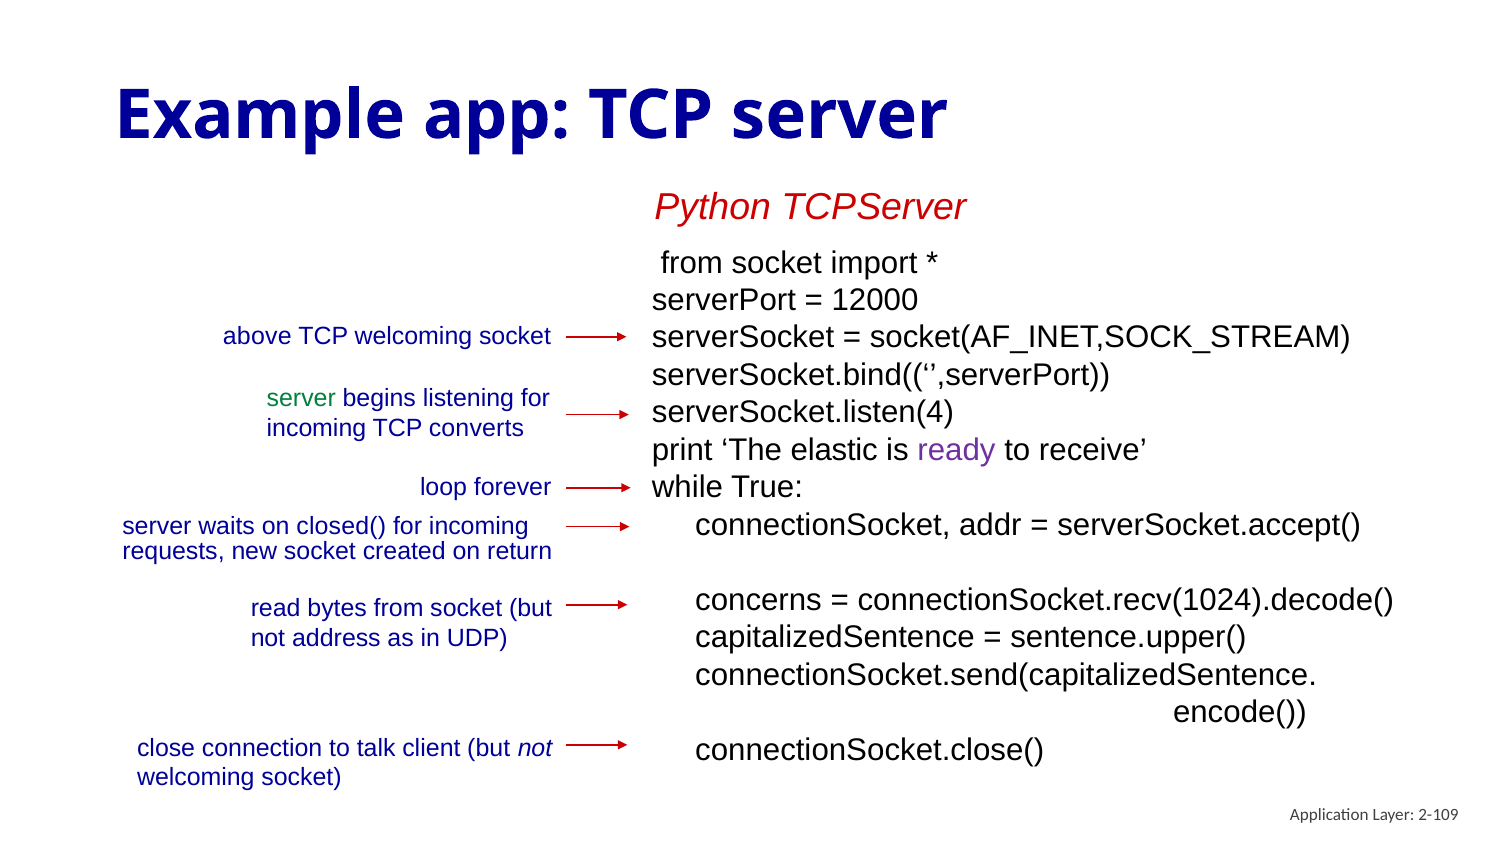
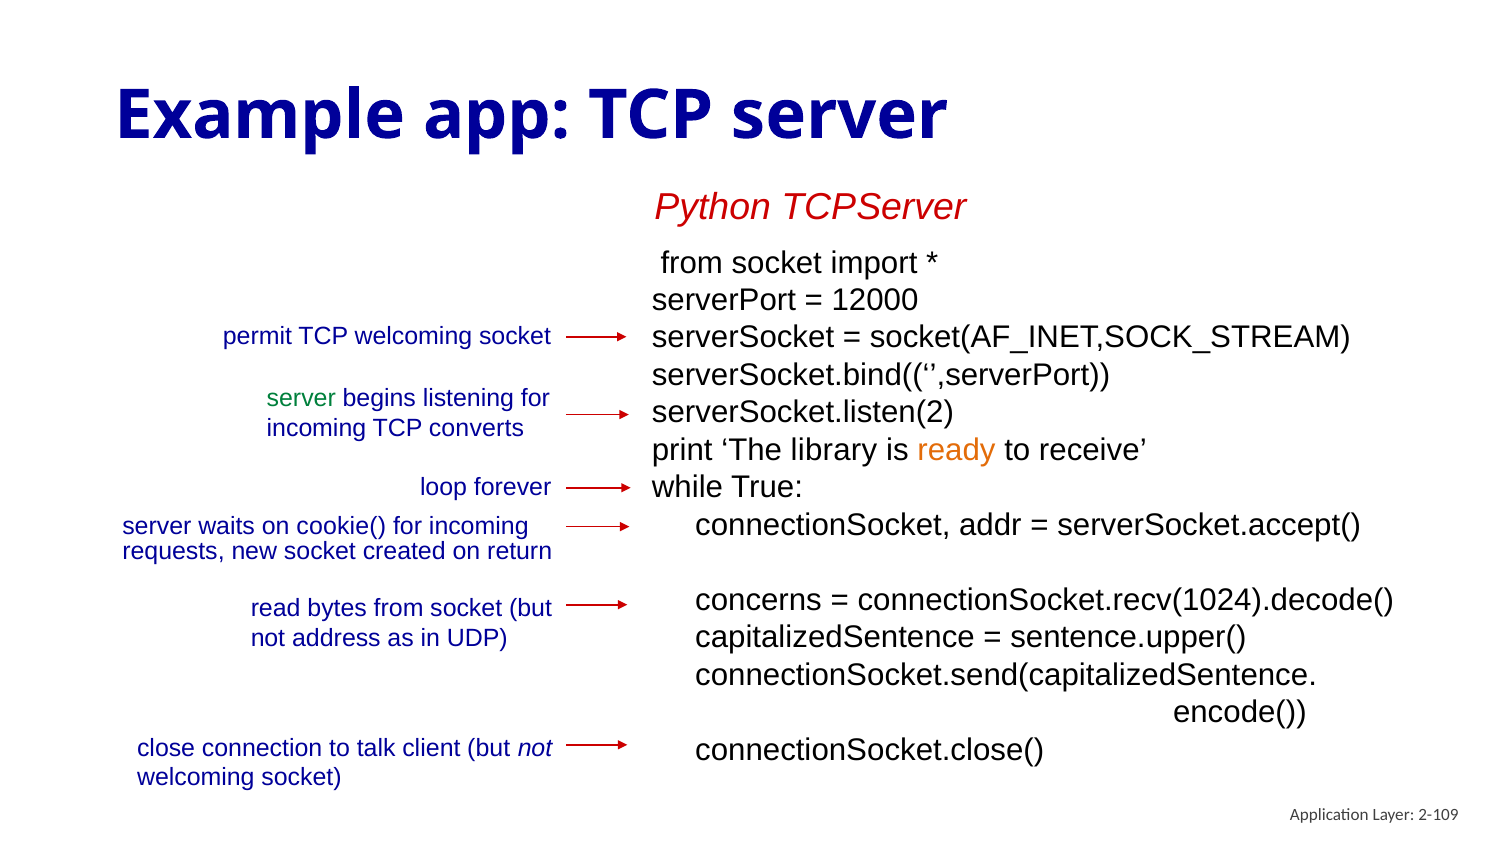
above: above -> permit
serverSocket.listen(4: serverSocket.listen(4 -> serverSocket.listen(2
elastic: elastic -> library
ready colour: purple -> orange
closed(: closed( -> cookie(
